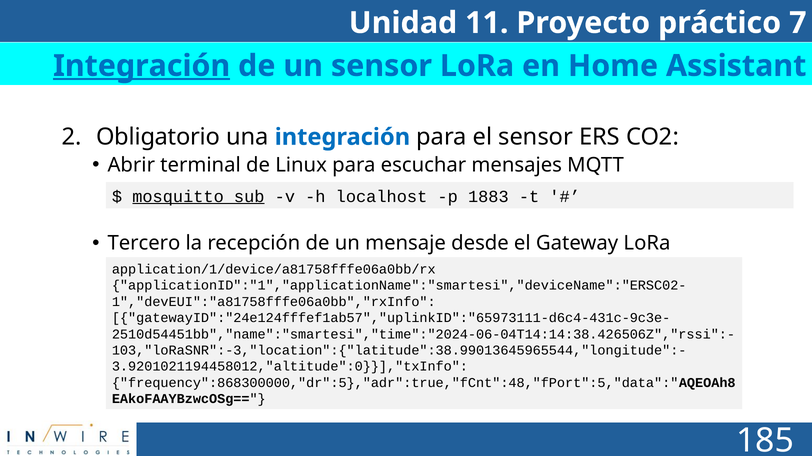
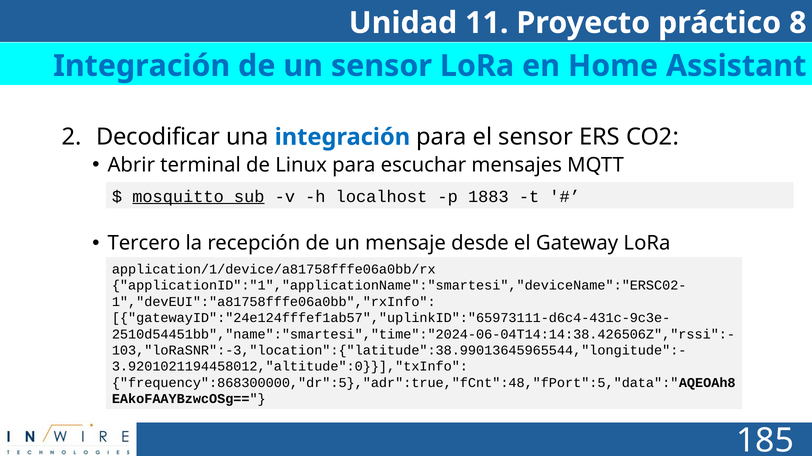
7: 7 -> 8
Integración at (142, 66) underline: present -> none
Obligatorio: Obligatorio -> Decodificar
